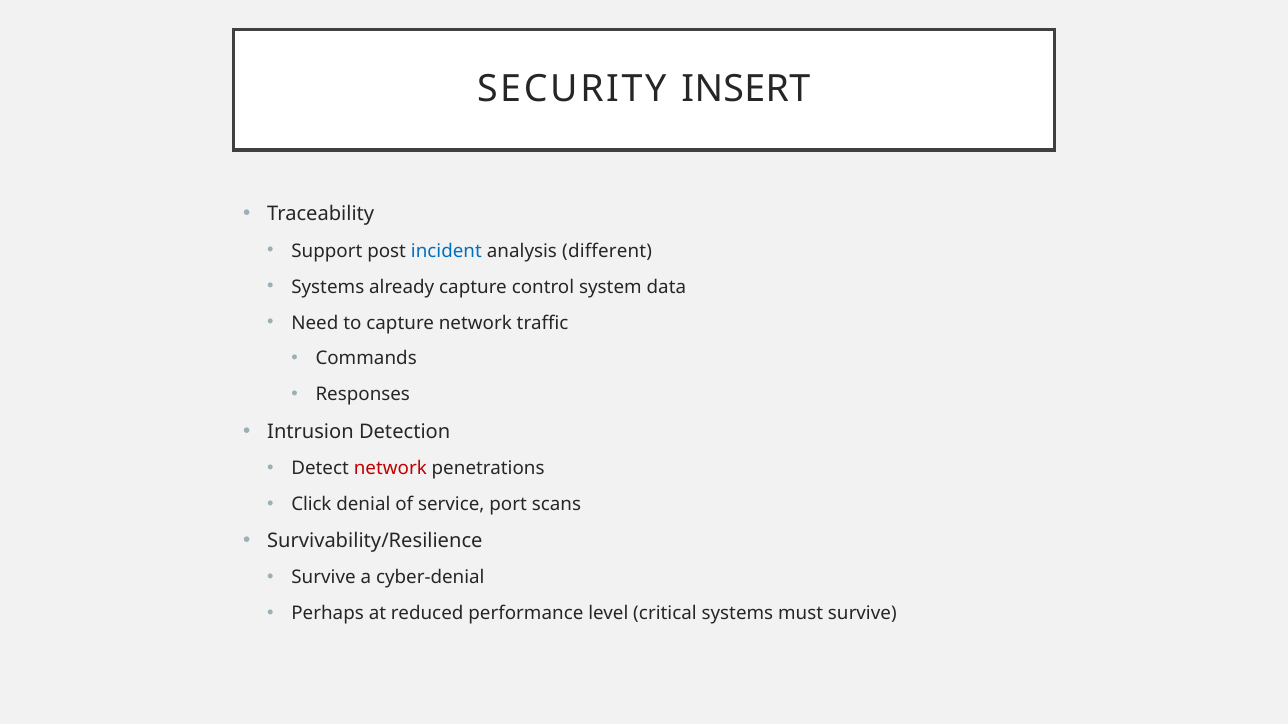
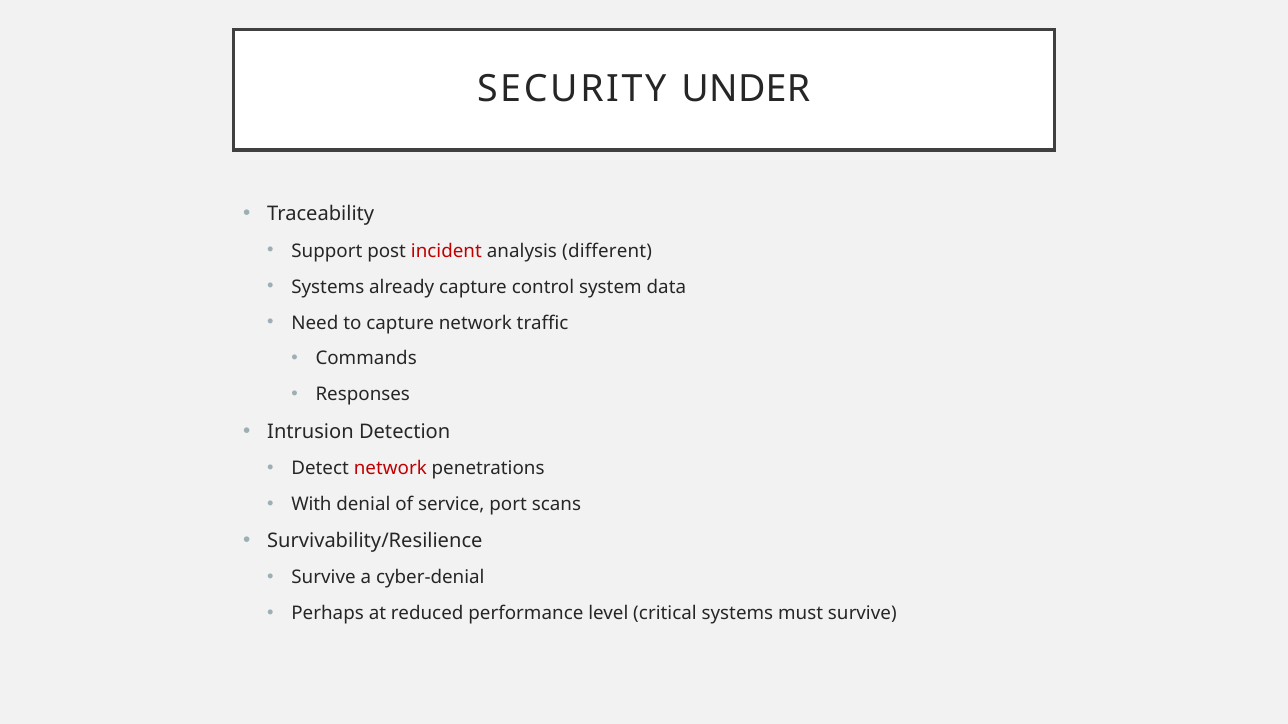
INSERT: INSERT -> UNDER
incident colour: blue -> red
Click: Click -> With
